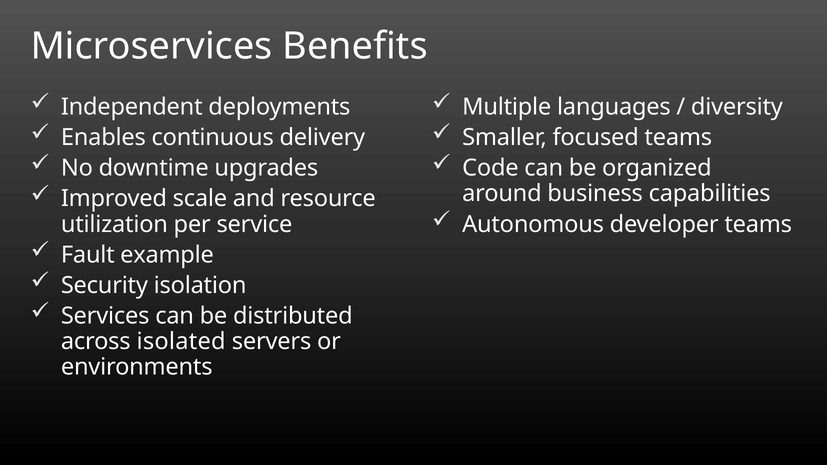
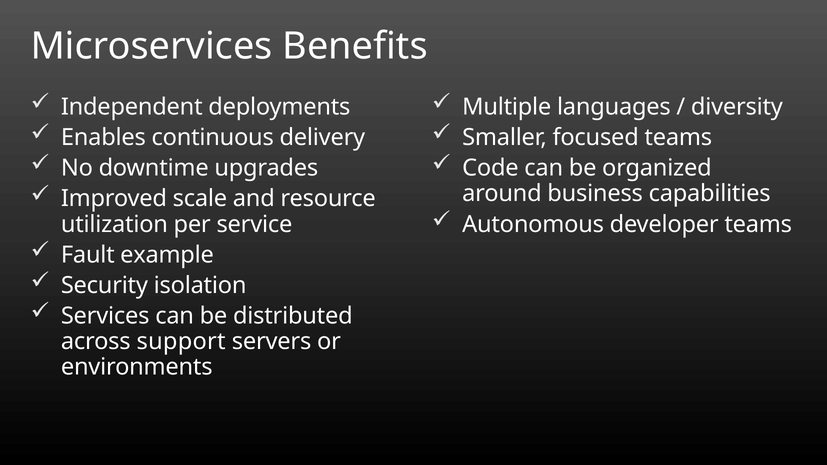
isolated: isolated -> support
